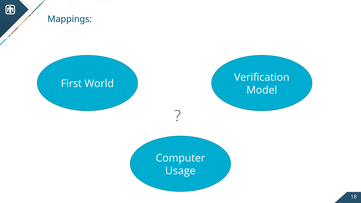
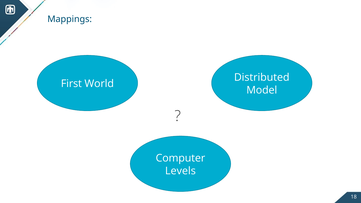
Verification: Verification -> Distributed
Usage: Usage -> Levels
